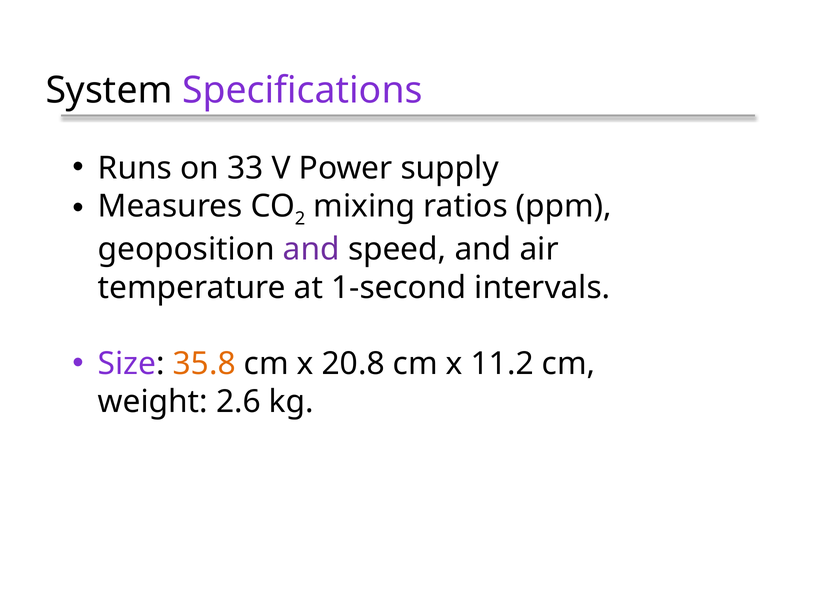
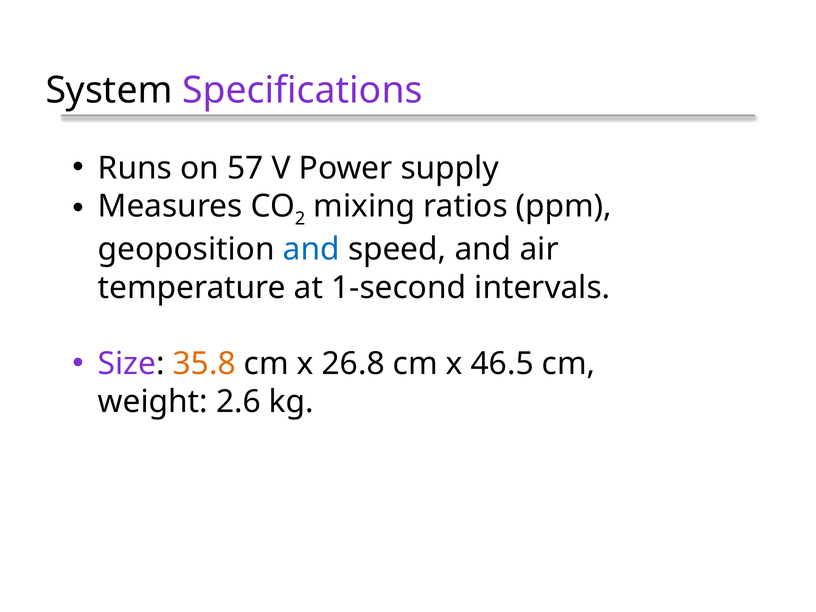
33: 33 -> 57
and at (311, 250) colour: purple -> blue
20.8: 20.8 -> 26.8
11.2: 11.2 -> 46.5
